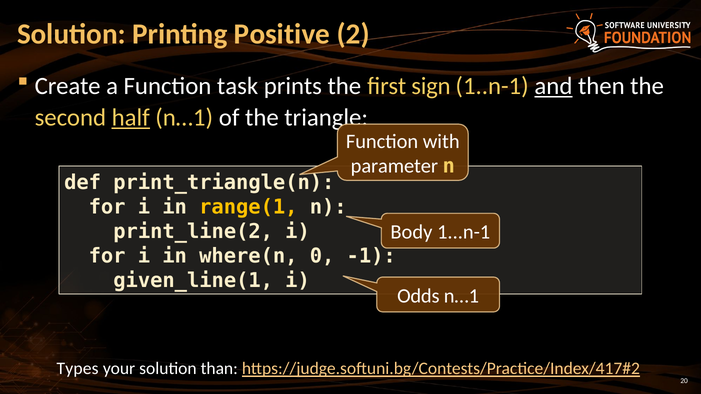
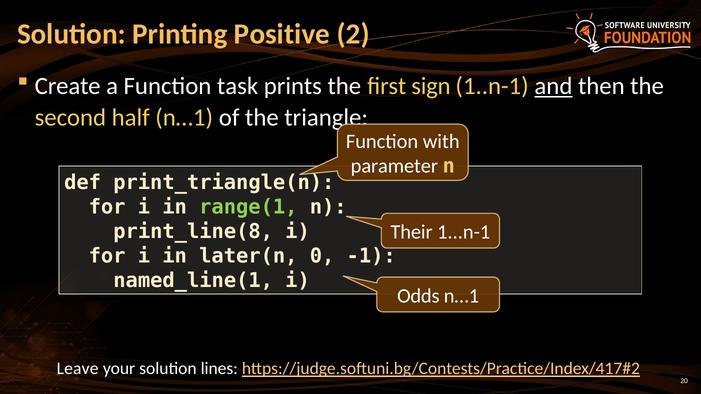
half underline: present -> none
range(1 colour: yellow -> light green
print_line(2: print_line(2 -> print_line(8
Body: Body -> Their
where(n: where(n -> later(n
given_line(1: given_line(1 -> named_line(1
Types: Types -> Leave
than: than -> lines
